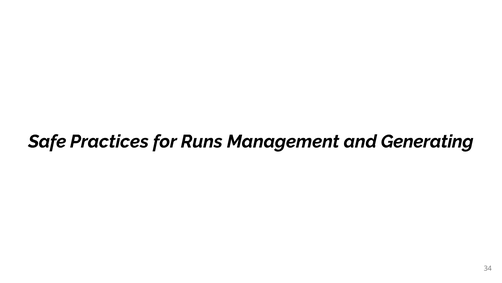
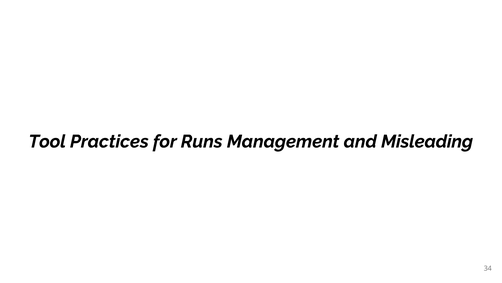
Safe: Safe -> Tool
Generating: Generating -> Misleading
